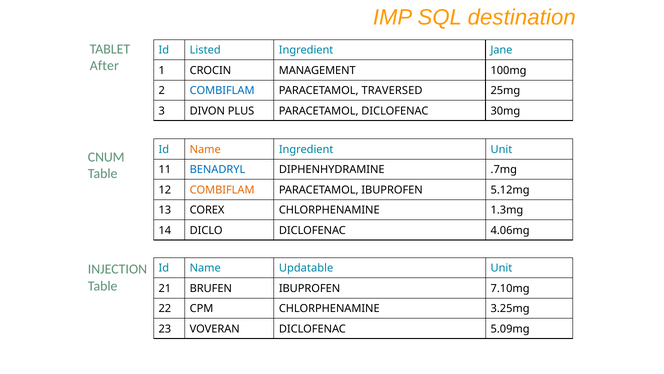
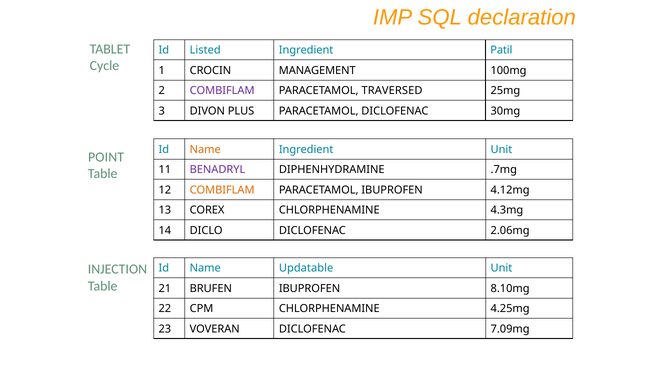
destination: destination -> declaration
Jane: Jane -> Patil
After: After -> Cycle
COMBIFLAM at (222, 91) colour: blue -> purple
CNUM: CNUM -> POINT
BENADRYL colour: blue -> purple
5.12mg: 5.12mg -> 4.12mg
1.3mg: 1.3mg -> 4.3mg
4.06mg: 4.06mg -> 2.06mg
7.10mg: 7.10mg -> 8.10mg
3.25mg: 3.25mg -> 4.25mg
5.09mg: 5.09mg -> 7.09mg
